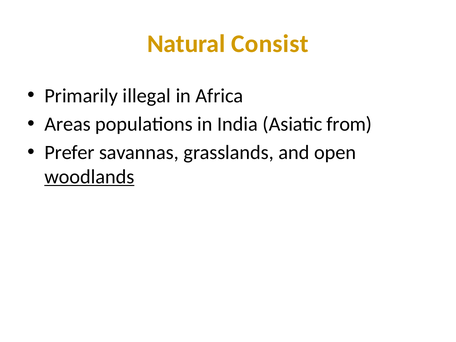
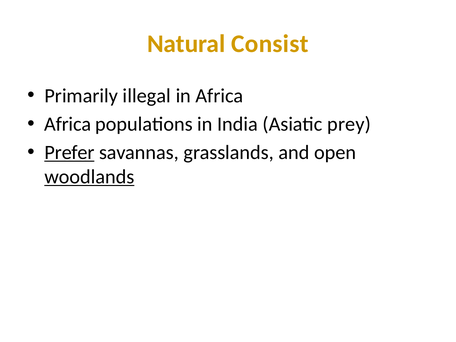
Areas at (68, 124): Areas -> Africa
from: from -> prey
Prefer underline: none -> present
